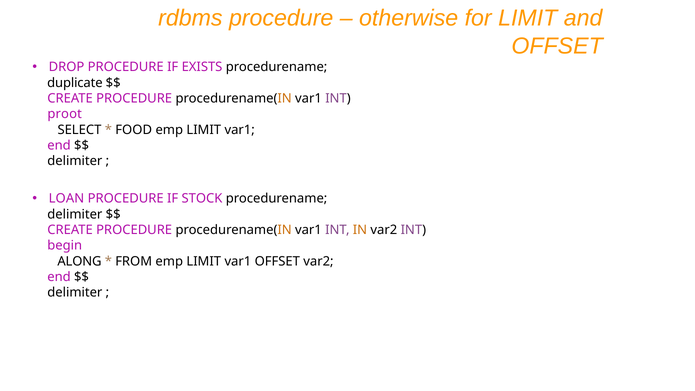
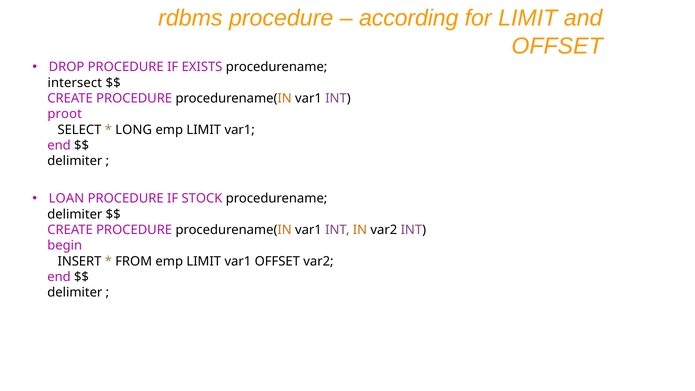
otherwise: otherwise -> according
duplicate: duplicate -> intersect
FOOD: FOOD -> LONG
ALONG: ALONG -> INSERT
